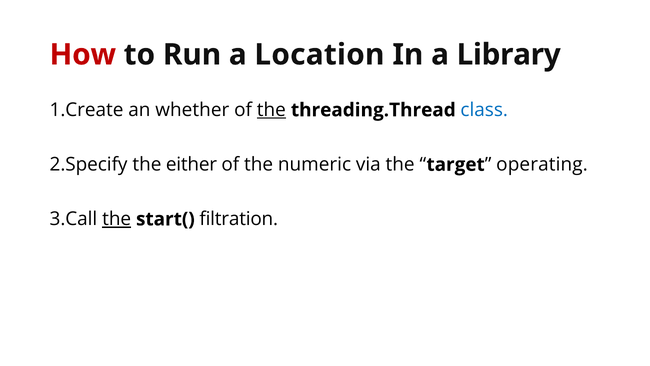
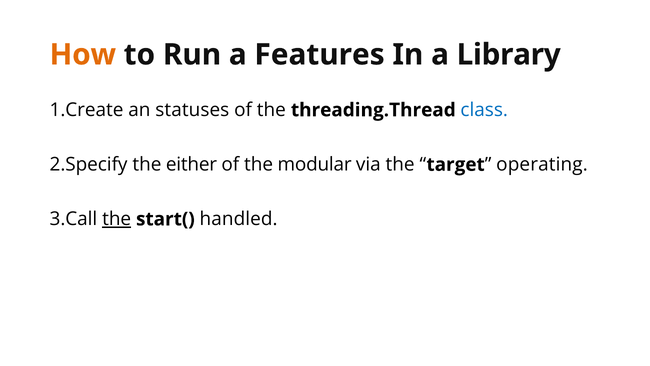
How colour: red -> orange
Location: Location -> Features
whether: whether -> statuses
the at (271, 110) underline: present -> none
numeric: numeric -> modular
filtration: filtration -> handled
